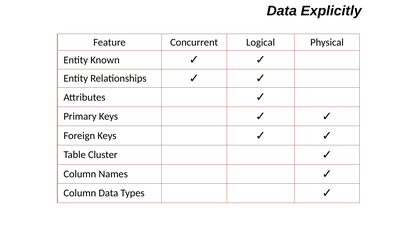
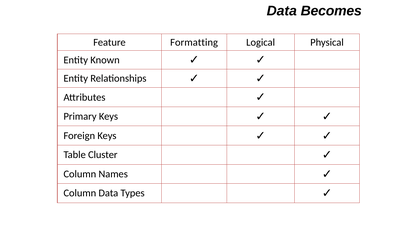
Explicitly: Explicitly -> Becomes
Concurrent: Concurrent -> Formatting
